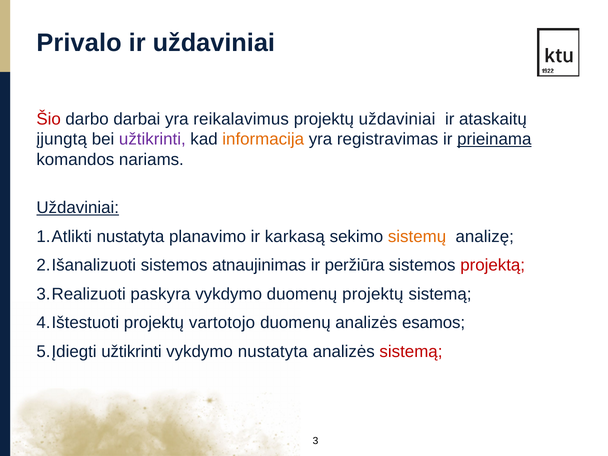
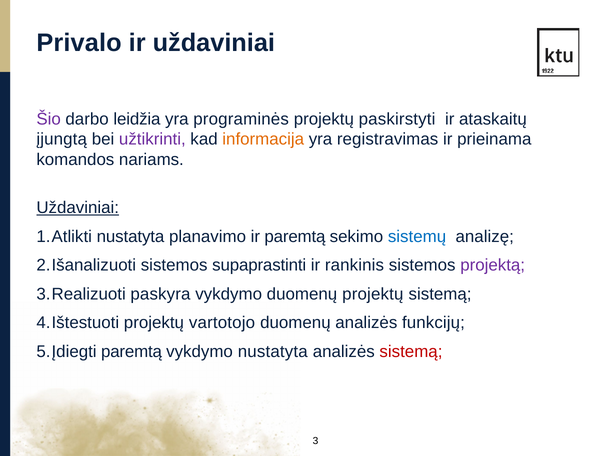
Šio colour: red -> purple
darbai: darbai -> leidžia
reikalavimus: reikalavimus -> programinės
projektų uždaviniai: uždaviniai -> paskirstyti
prieinama underline: present -> none
ir karkasą: karkasą -> paremtą
sistemų colour: orange -> blue
atnaujinimas: atnaujinimas -> supaprastinti
peržiūra: peržiūra -> rankinis
projektą colour: red -> purple
esamos: esamos -> funkcijų
užtikrinti at (132, 351): užtikrinti -> paremtą
